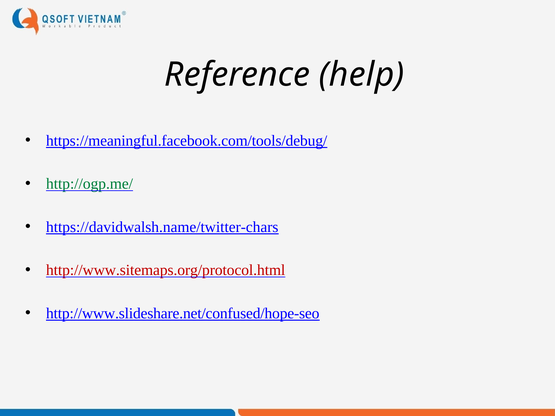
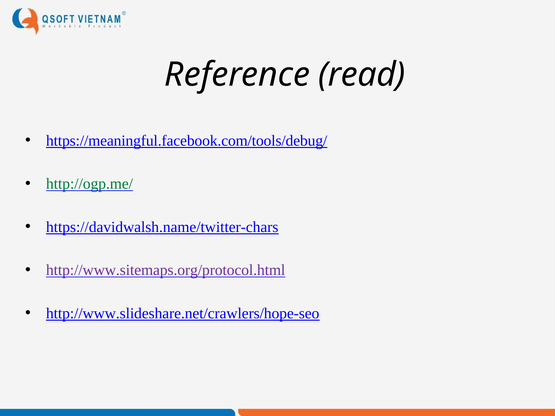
help: help -> read
http://www.sitemaps.org/protocol.html colour: red -> purple
http://www.slideshare.net/confused/hope-seo: http://www.slideshare.net/confused/hope-seo -> http://www.slideshare.net/crawlers/hope-seo
